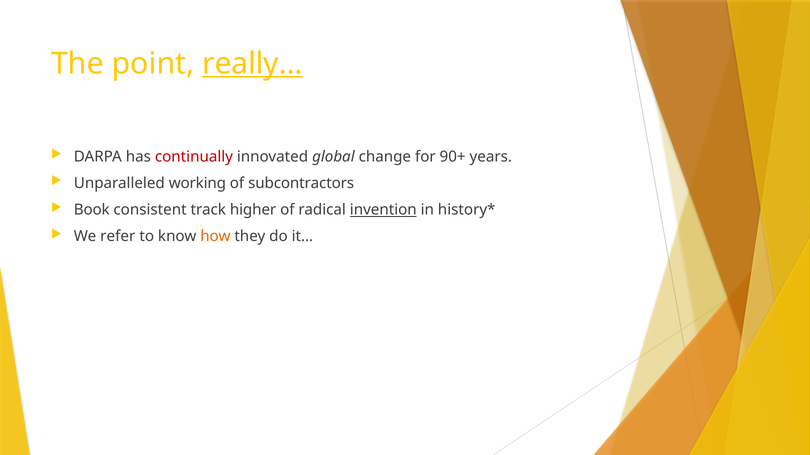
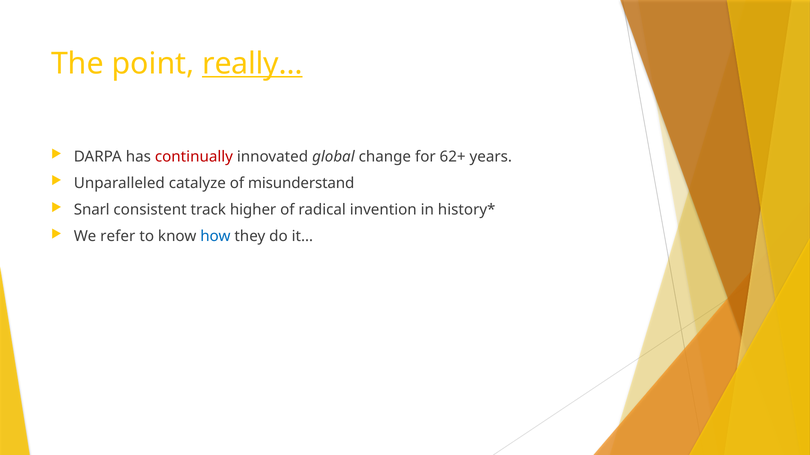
90+: 90+ -> 62+
working: working -> catalyze
subcontractors: subcontractors -> misunderstand
Book: Book -> Snarl
invention underline: present -> none
how colour: orange -> blue
